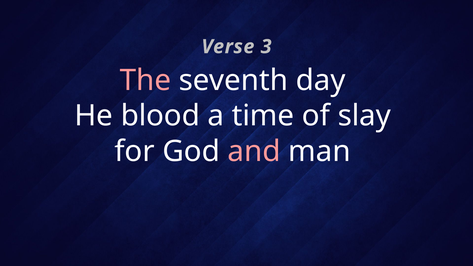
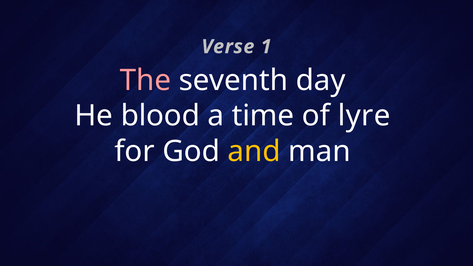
3: 3 -> 1
slay: slay -> lyre
and colour: pink -> yellow
